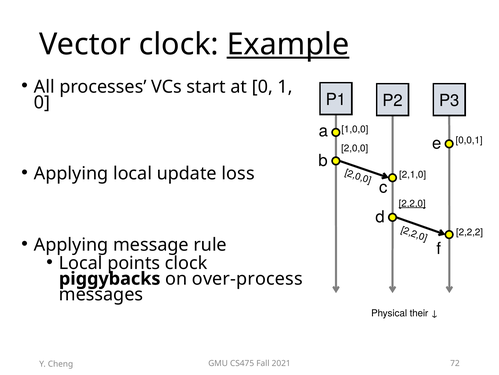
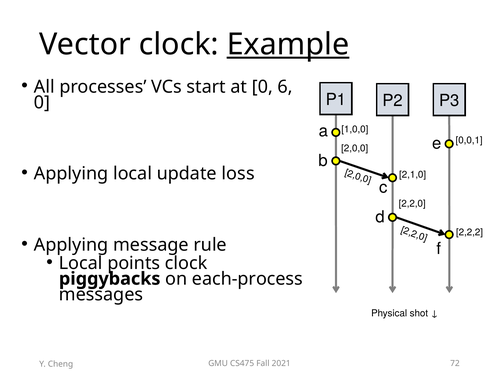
1: 1 -> 6
2,2,0 underline: present -> none
over-process: over-process -> each-process
their: their -> shot
